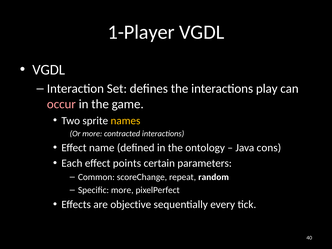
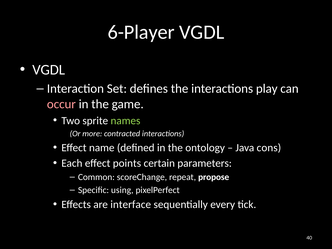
1-Player: 1-Player -> 6-Player
names colour: yellow -> light green
random: random -> propose
Specific more: more -> using
objective: objective -> interface
